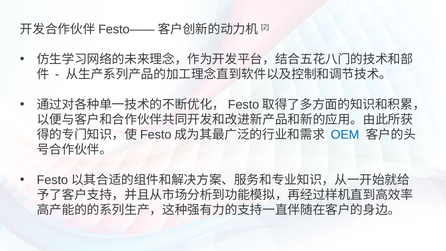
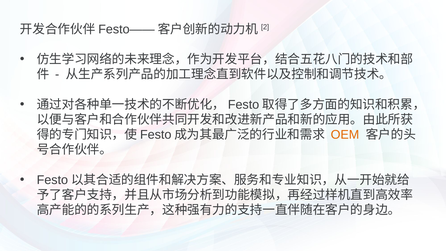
OEM colour: blue -> orange
